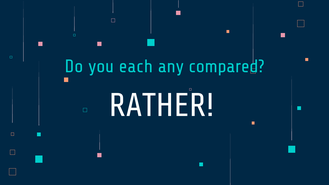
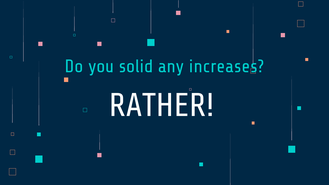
each: each -> solid
compared: compared -> increases
